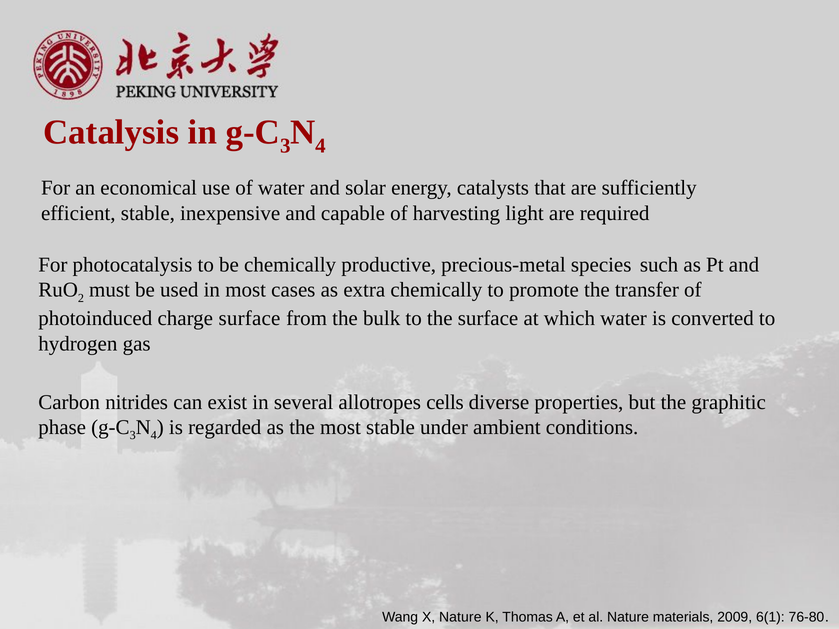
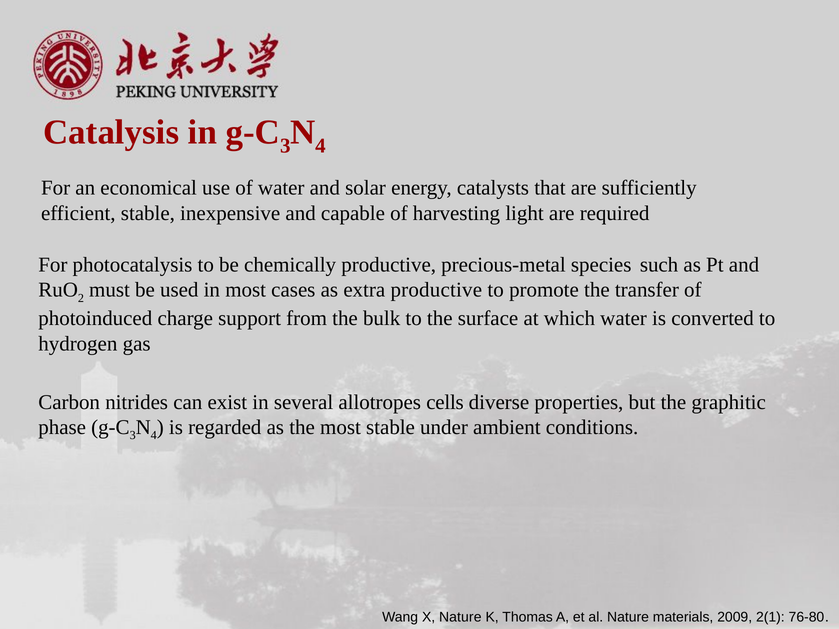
extra chemically: chemically -> productive
charge surface: surface -> support
6(1: 6(1 -> 2(1
